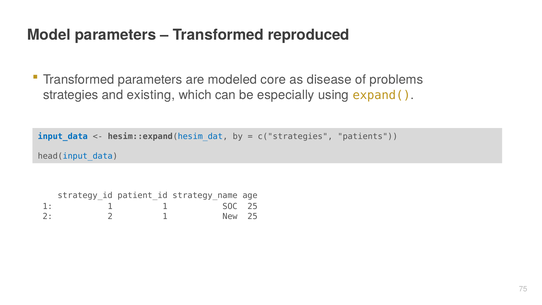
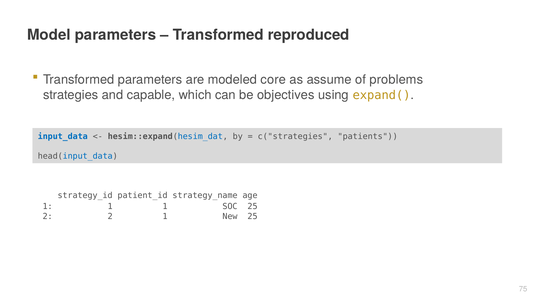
disease: disease -> assume
existing: existing -> capable
especially: especially -> objectives
